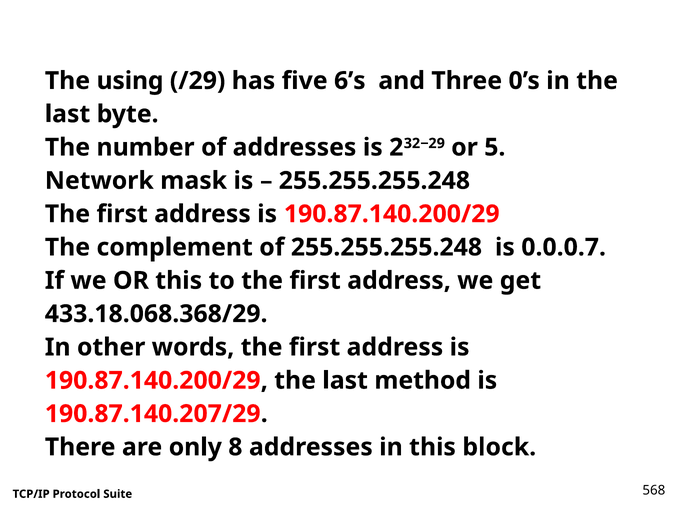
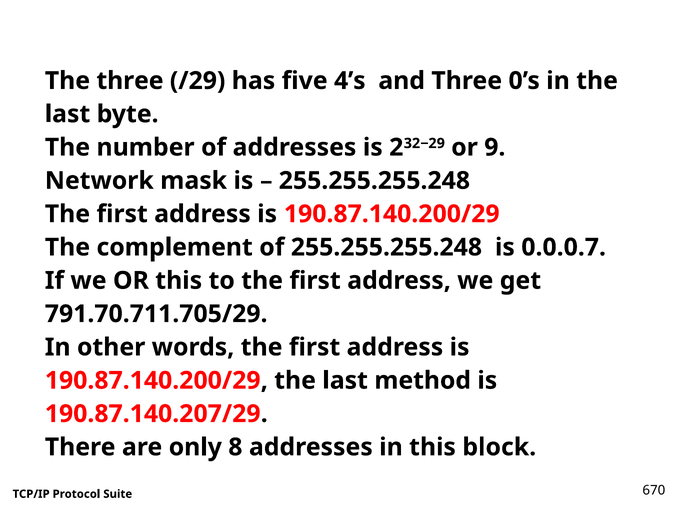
The using: using -> three
6’s: 6’s -> 4’s
5: 5 -> 9
433.18.068.368/29: 433.18.068.368/29 -> 791.70.711.705/29
568: 568 -> 670
